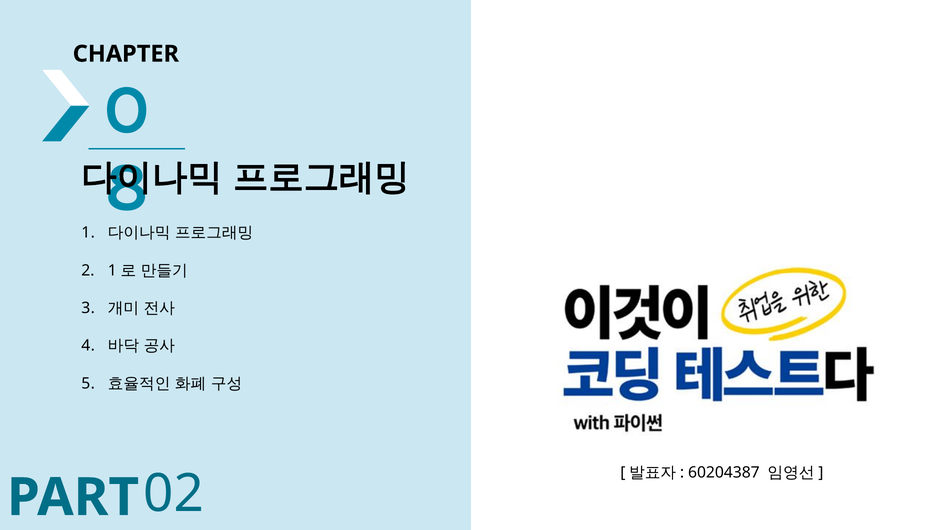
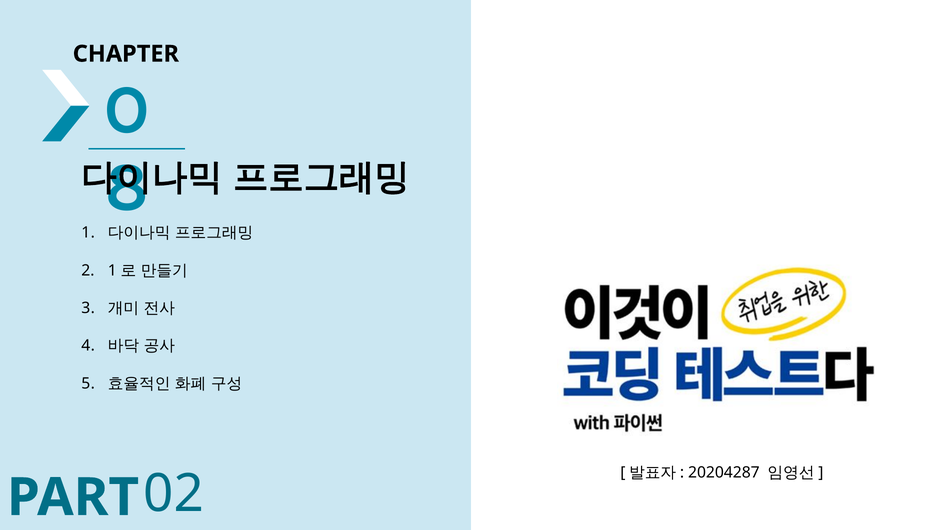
60204387: 60204387 -> 20204287
